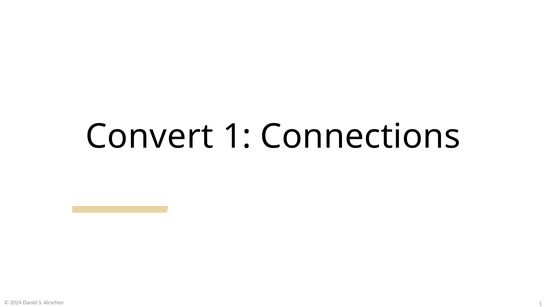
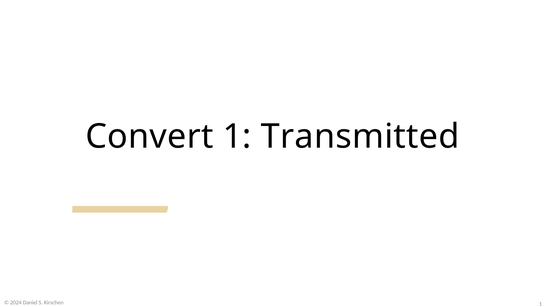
Connections: Connections -> Transmitted
